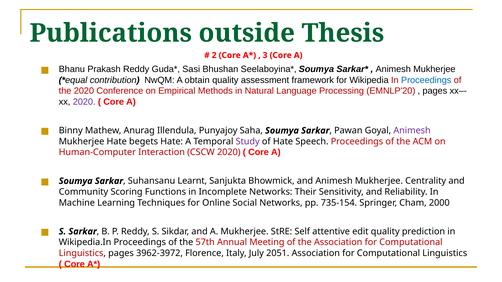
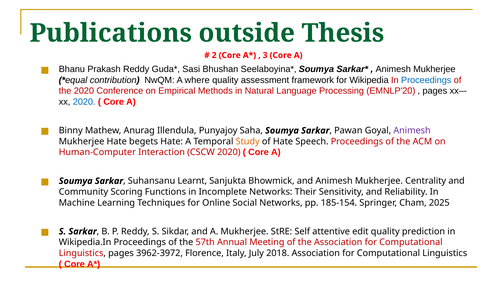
obtain: obtain -> where
2020 at (84, 102) colour: purple -> blue
Study colour: purple -> orange
735-154: 735-154 -> 185-154
2000: 2000 -> 2025
2051: 2051 -> 2018
